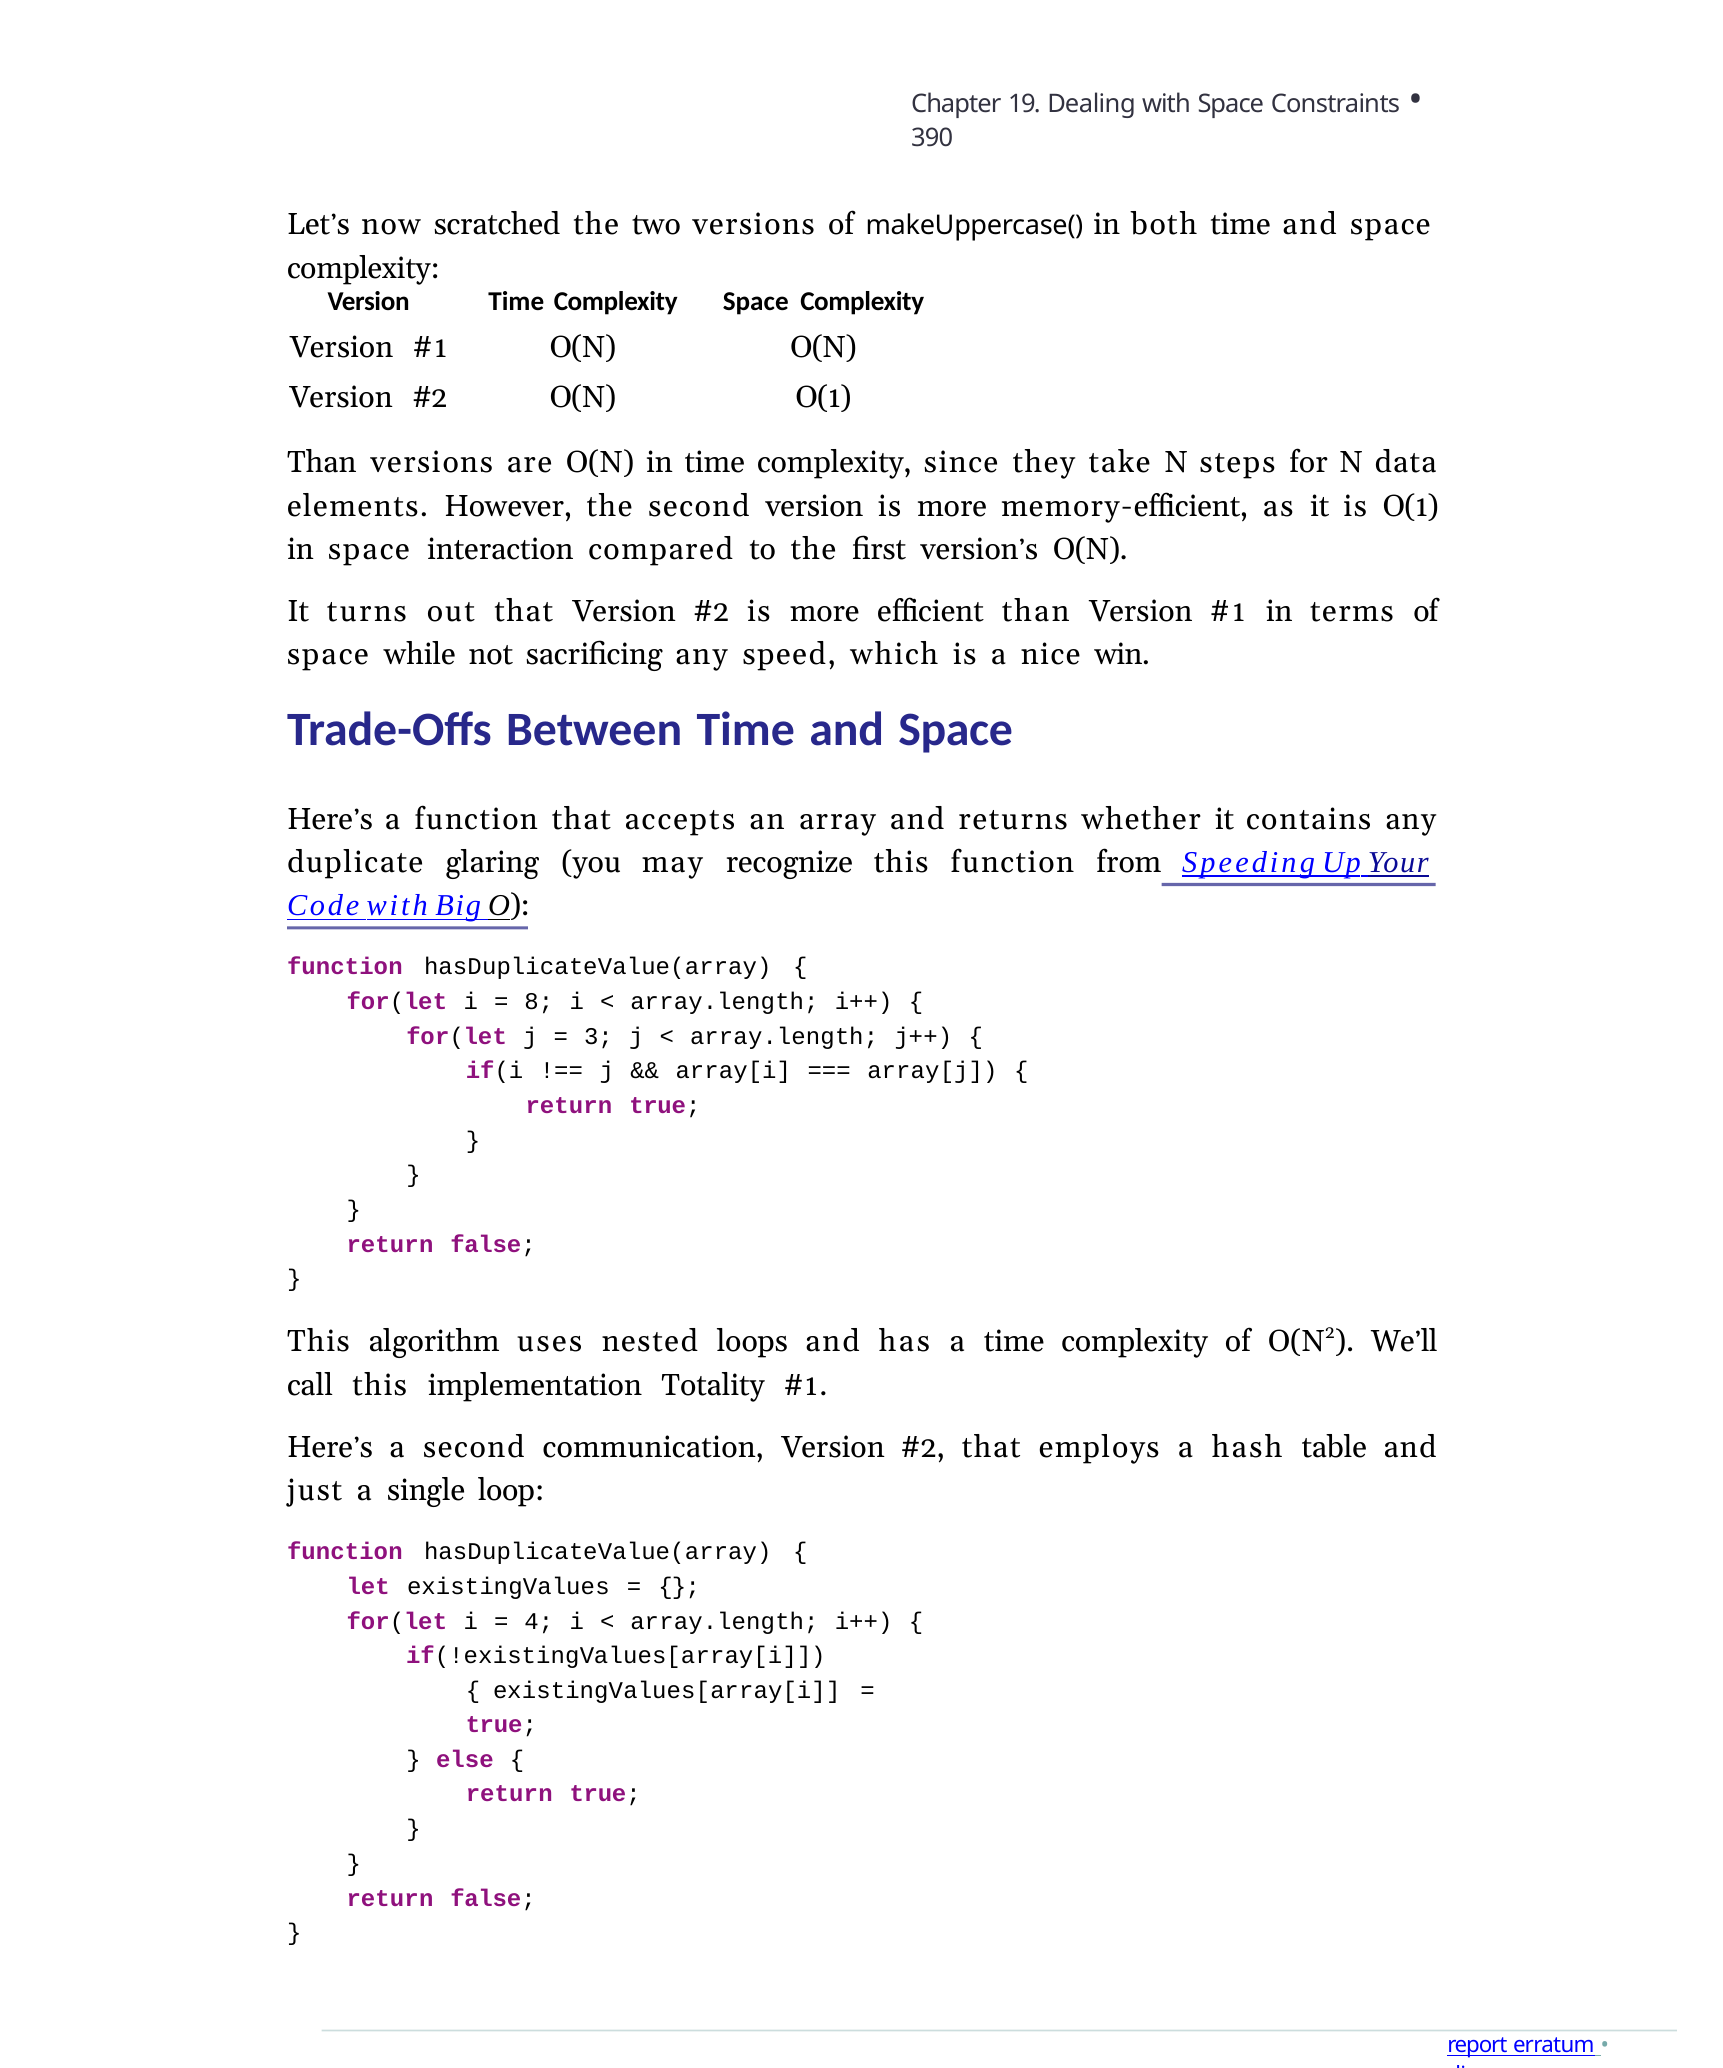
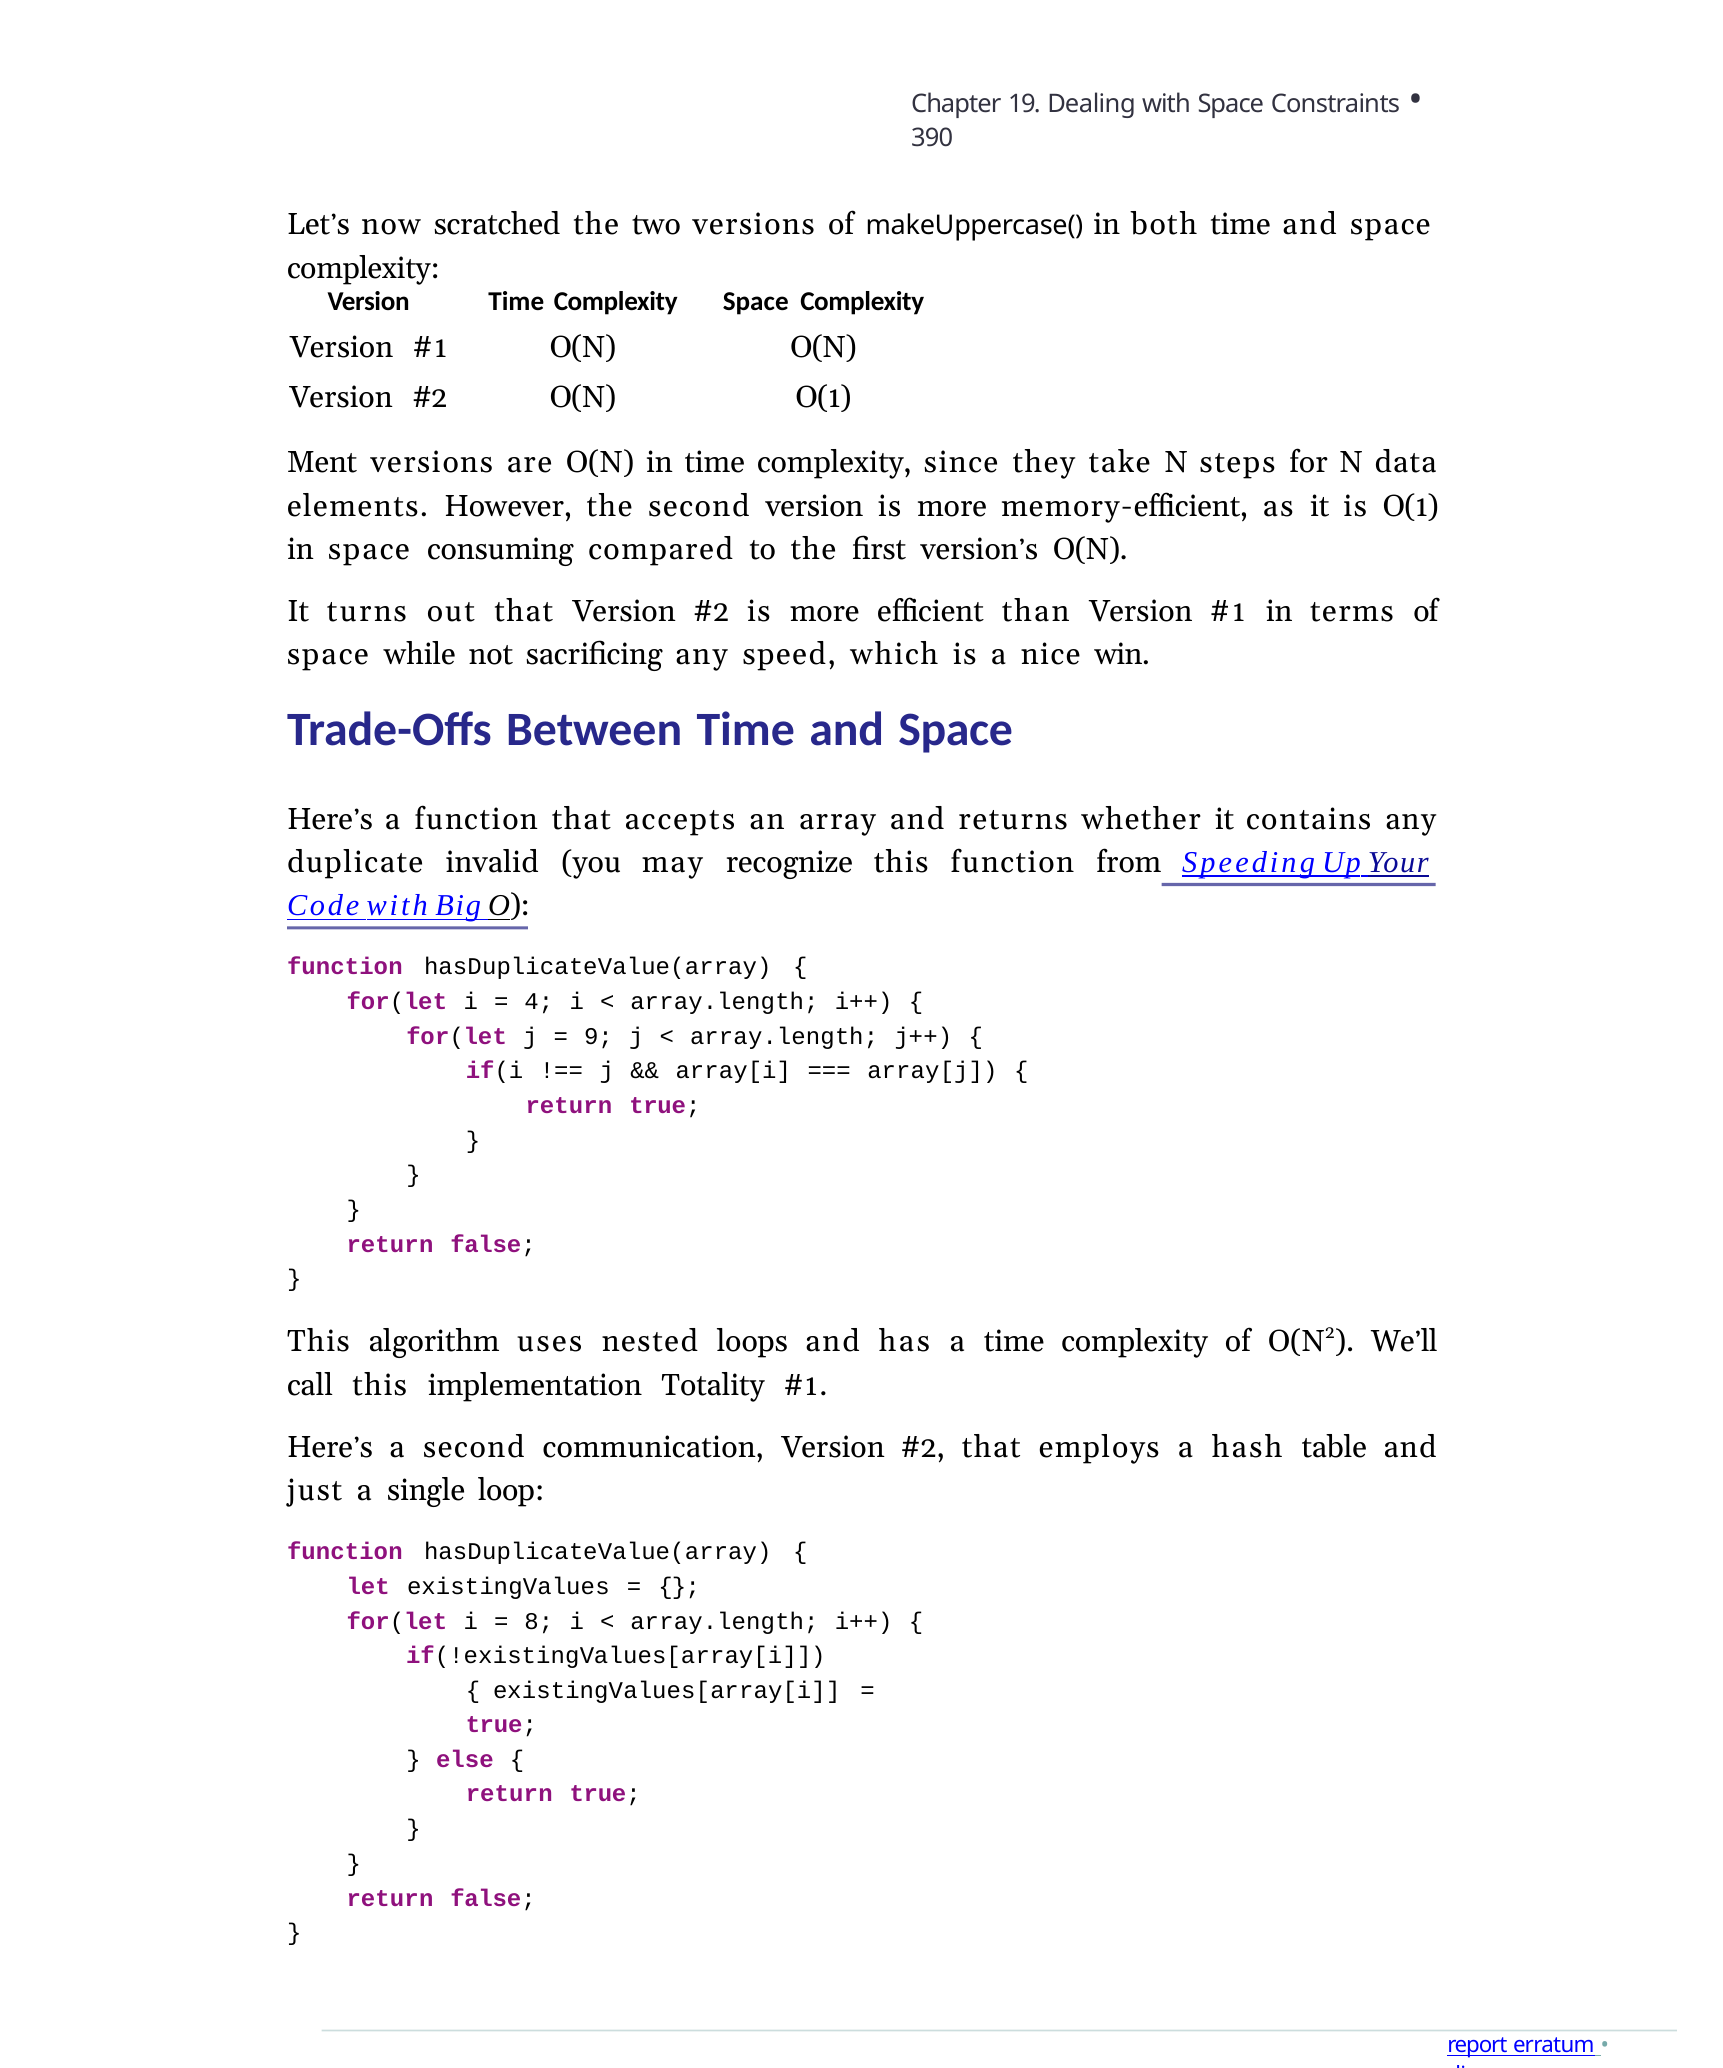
Than at (322, 463): Than -> Ment
interaction: interaction -> consuming
glaring: glaring -> invalid
8: 8 -> 4
3: 3 -> 9
4: 4 -> 8
